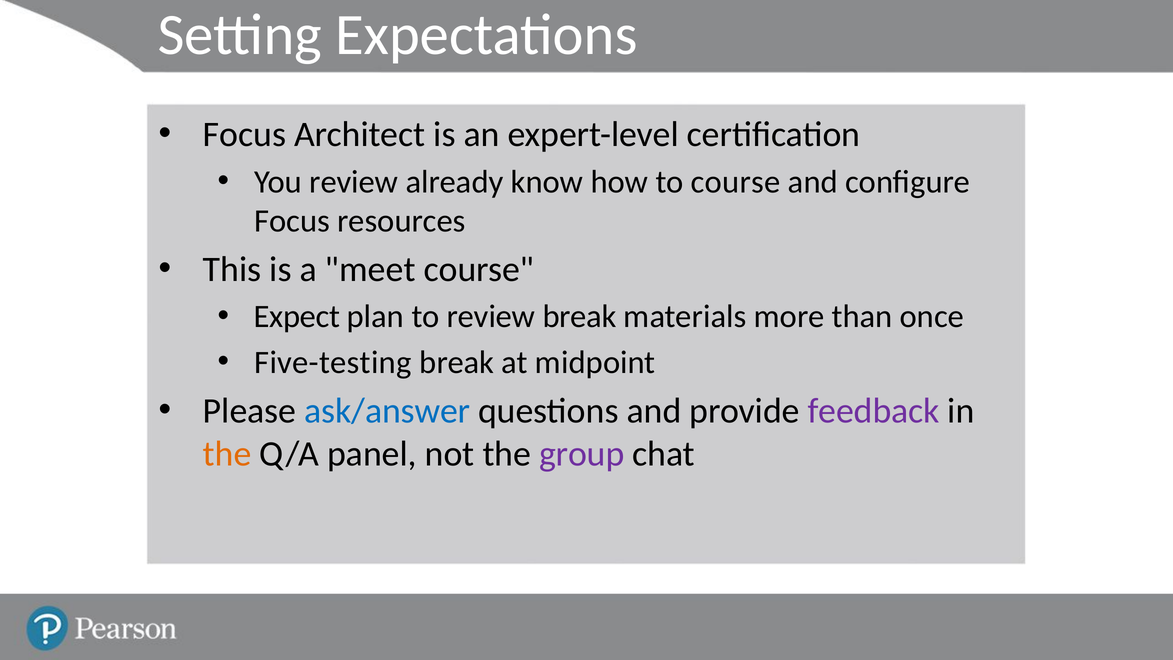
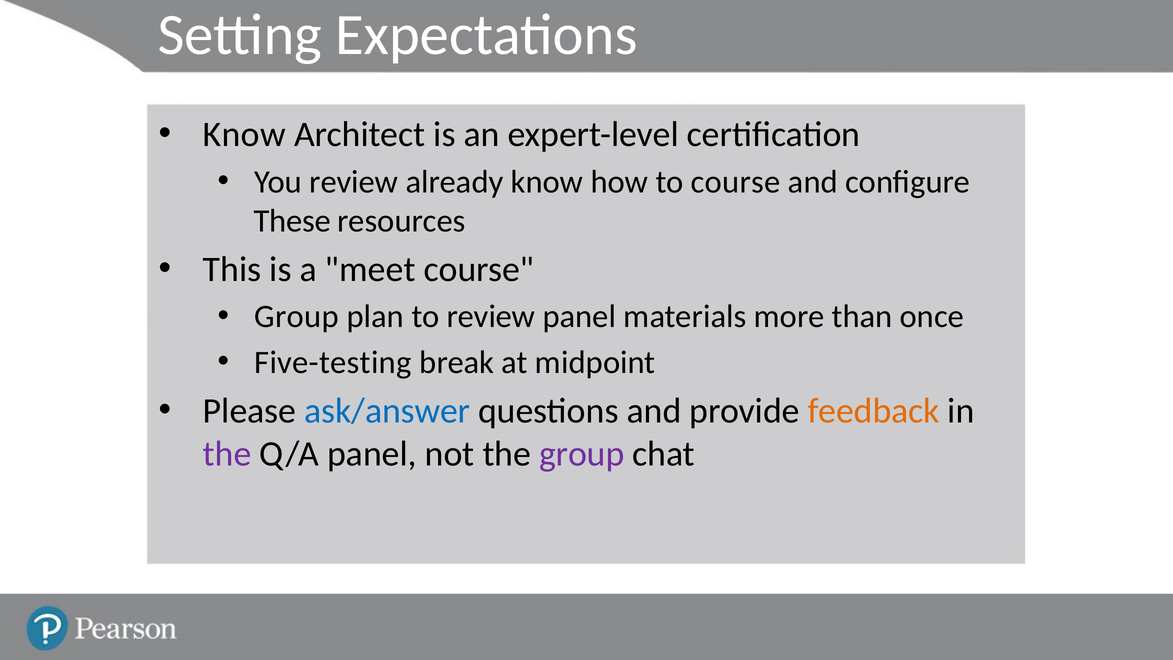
Focus at (244, 134): Focus -> Know
Focus at (292, 221): Focus -> These
Expect at (297, 317): Expect -> Group
review break: break -> panel
feedback colour: purple -> orange
the at (227, 454) colour: orange -> purple
